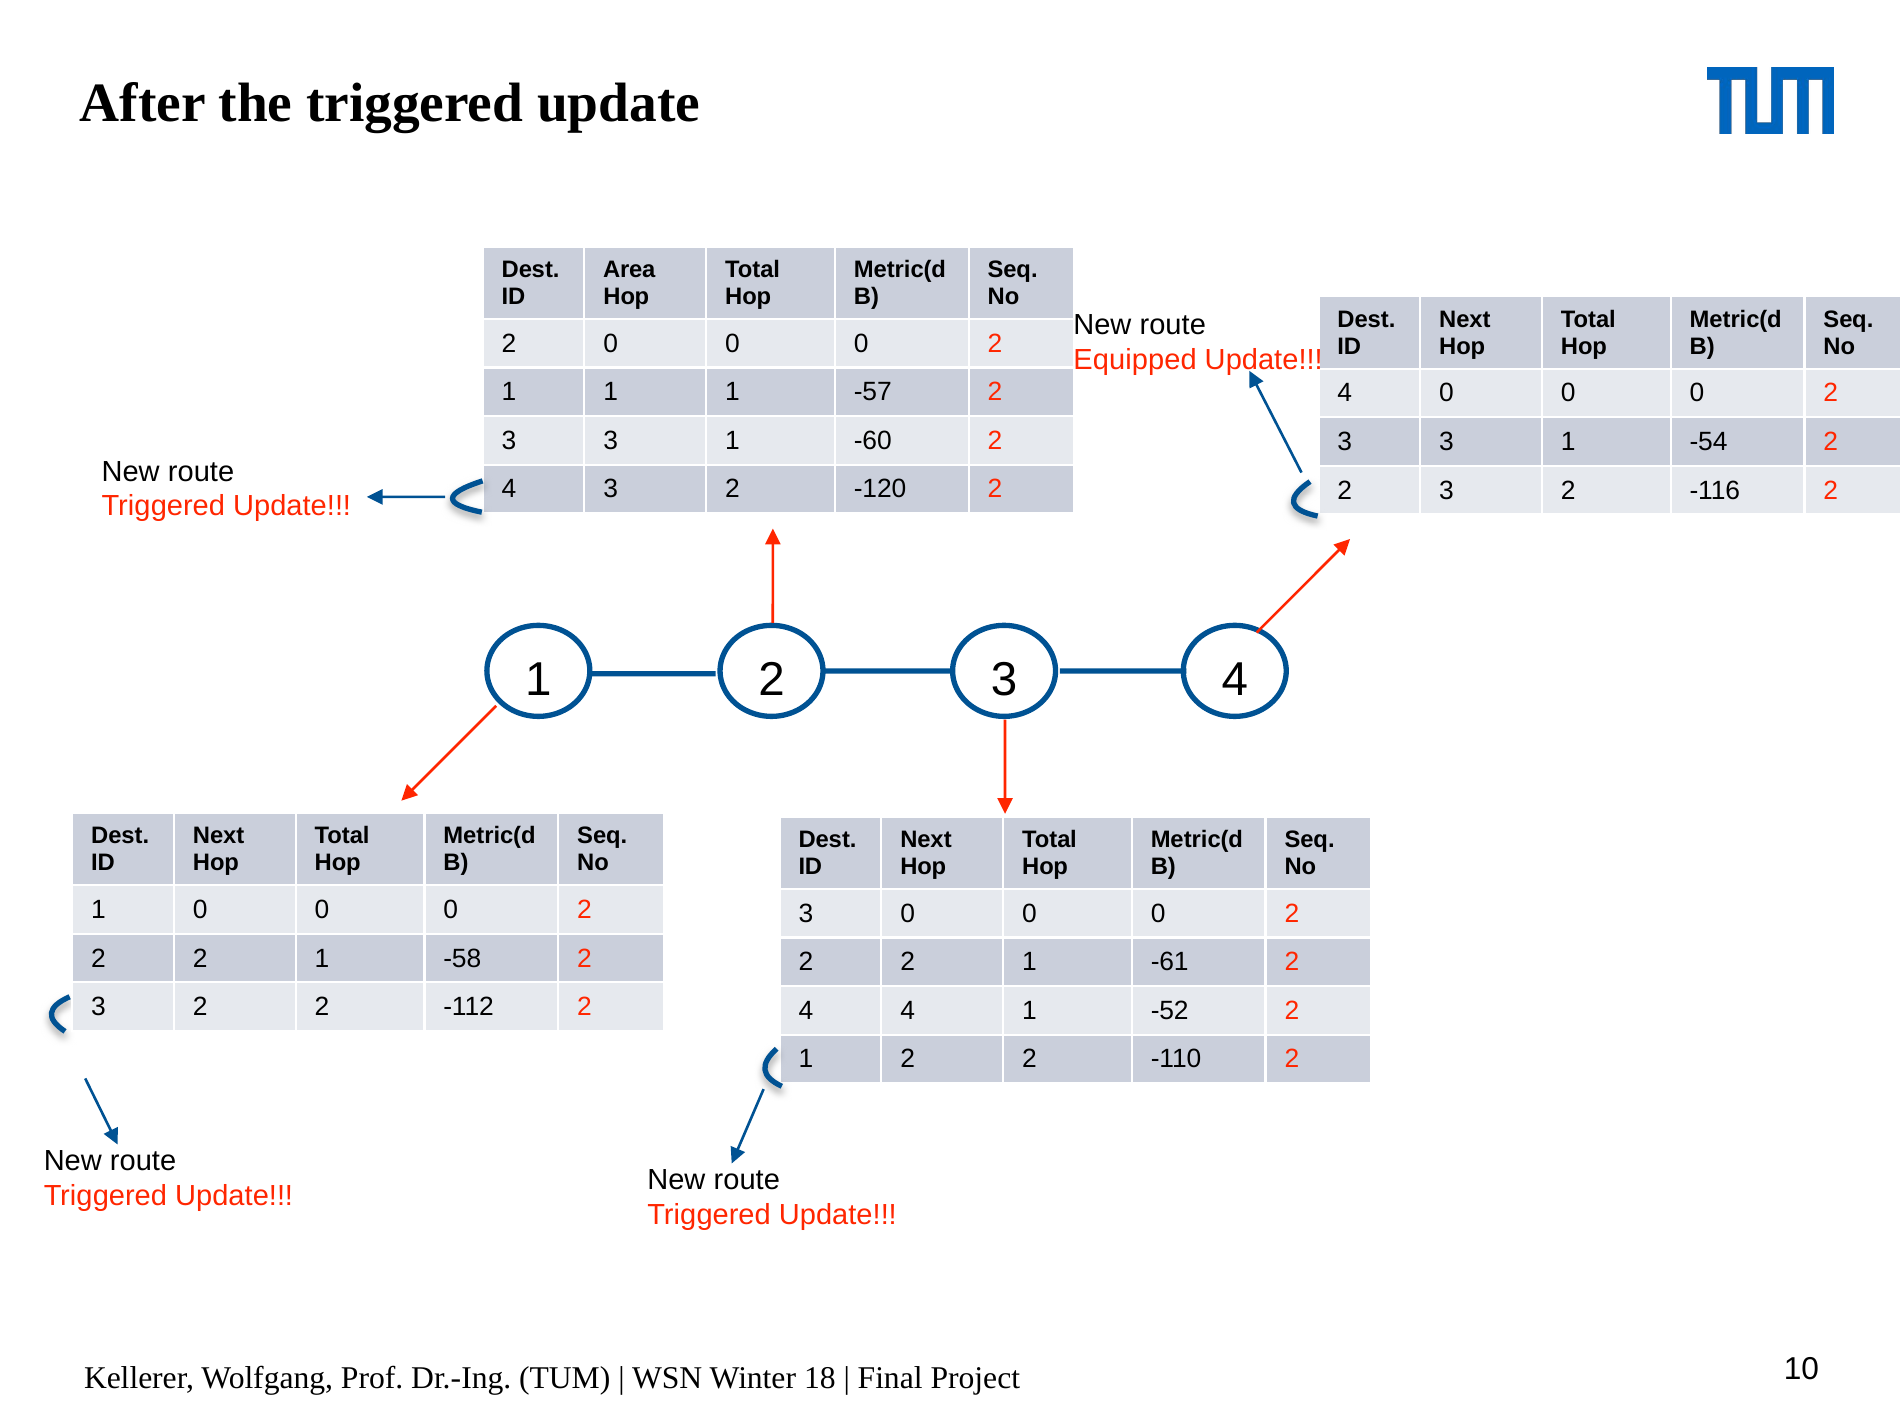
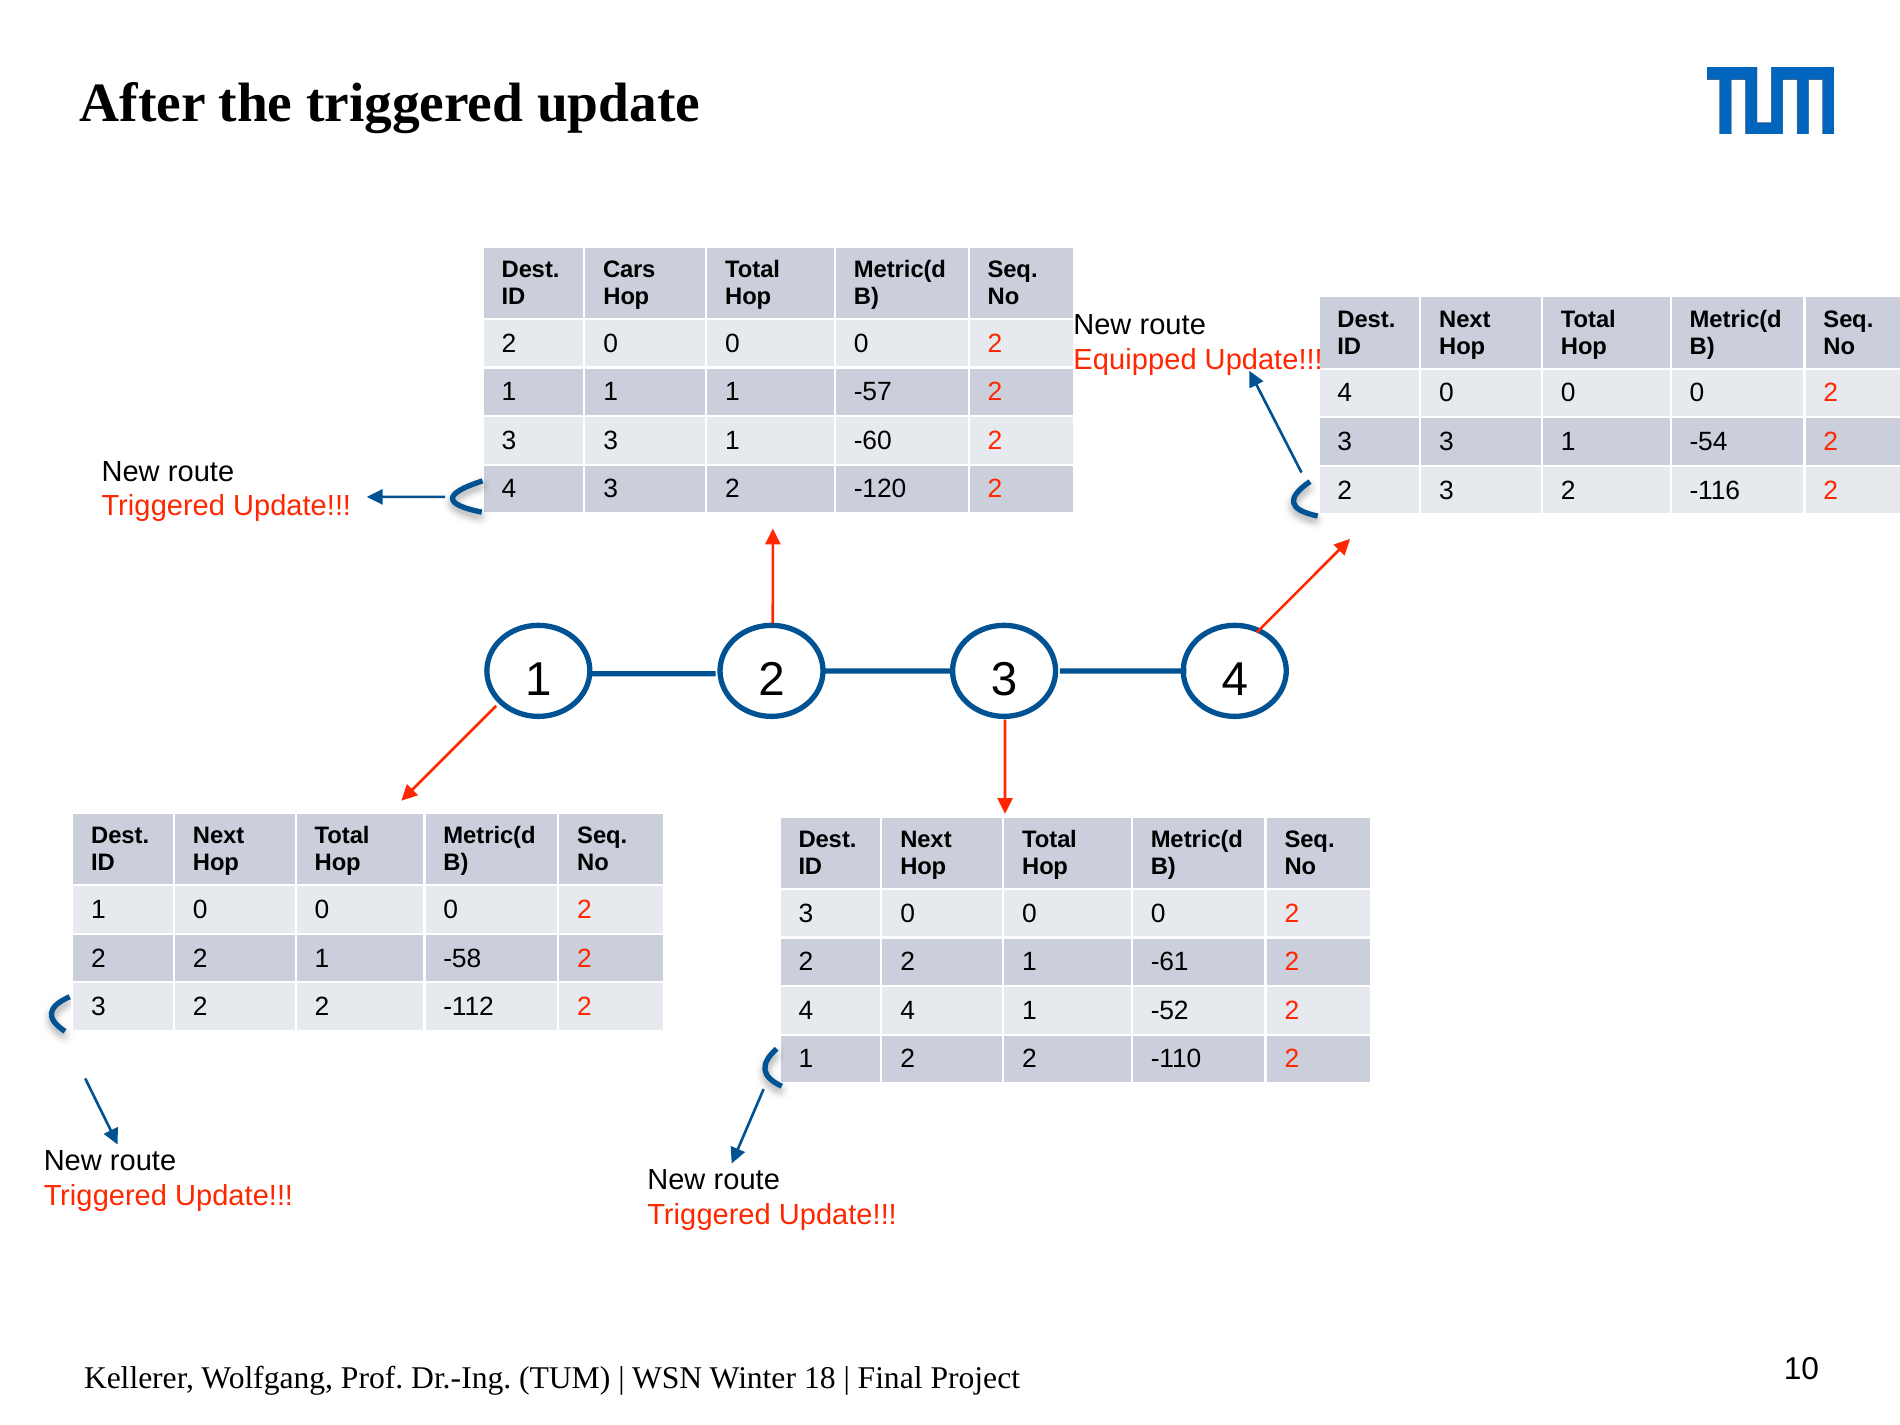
Area: Area -> Cars
